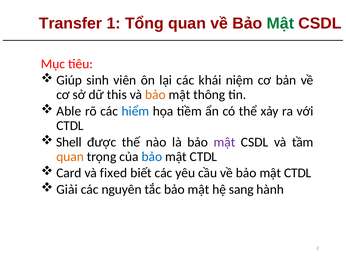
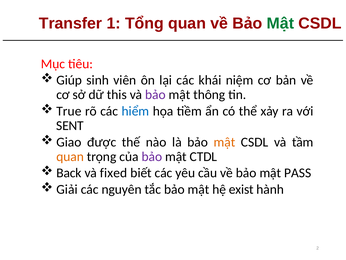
bảo at (155, 95) colour: orange -> purple
Able: Able -> True
CTDL at (70, 125): CTDL -> SENT
Shell: Shell -> Giao
mật at (225, 142) colour: purple -> orange
bảo at (152, 156) colour: blue -> purple
Card: Card -> Back
về bảo mật CTDL: CTDL -> PASS
sang: sang -> exist
